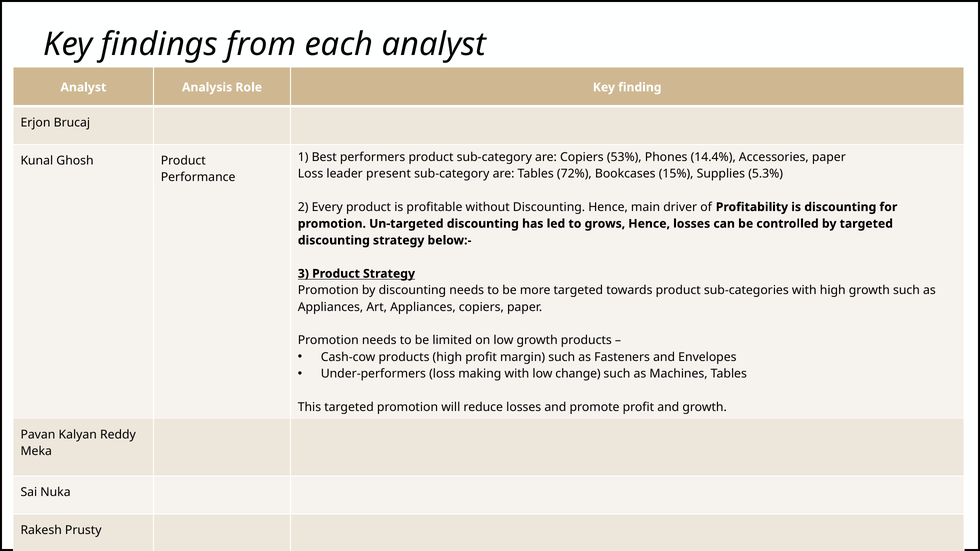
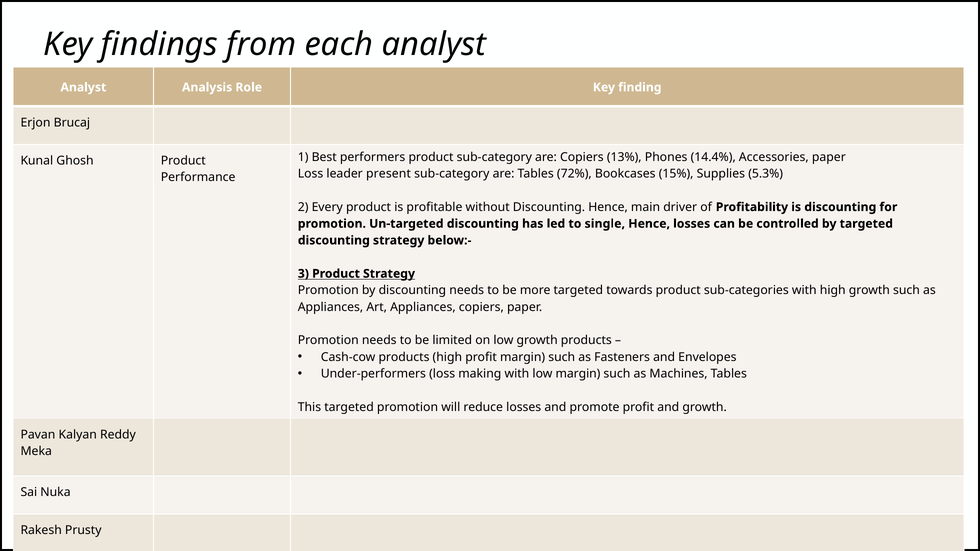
53%: 53% -> 13%
grows: grows -> single
low change: change -> margin
